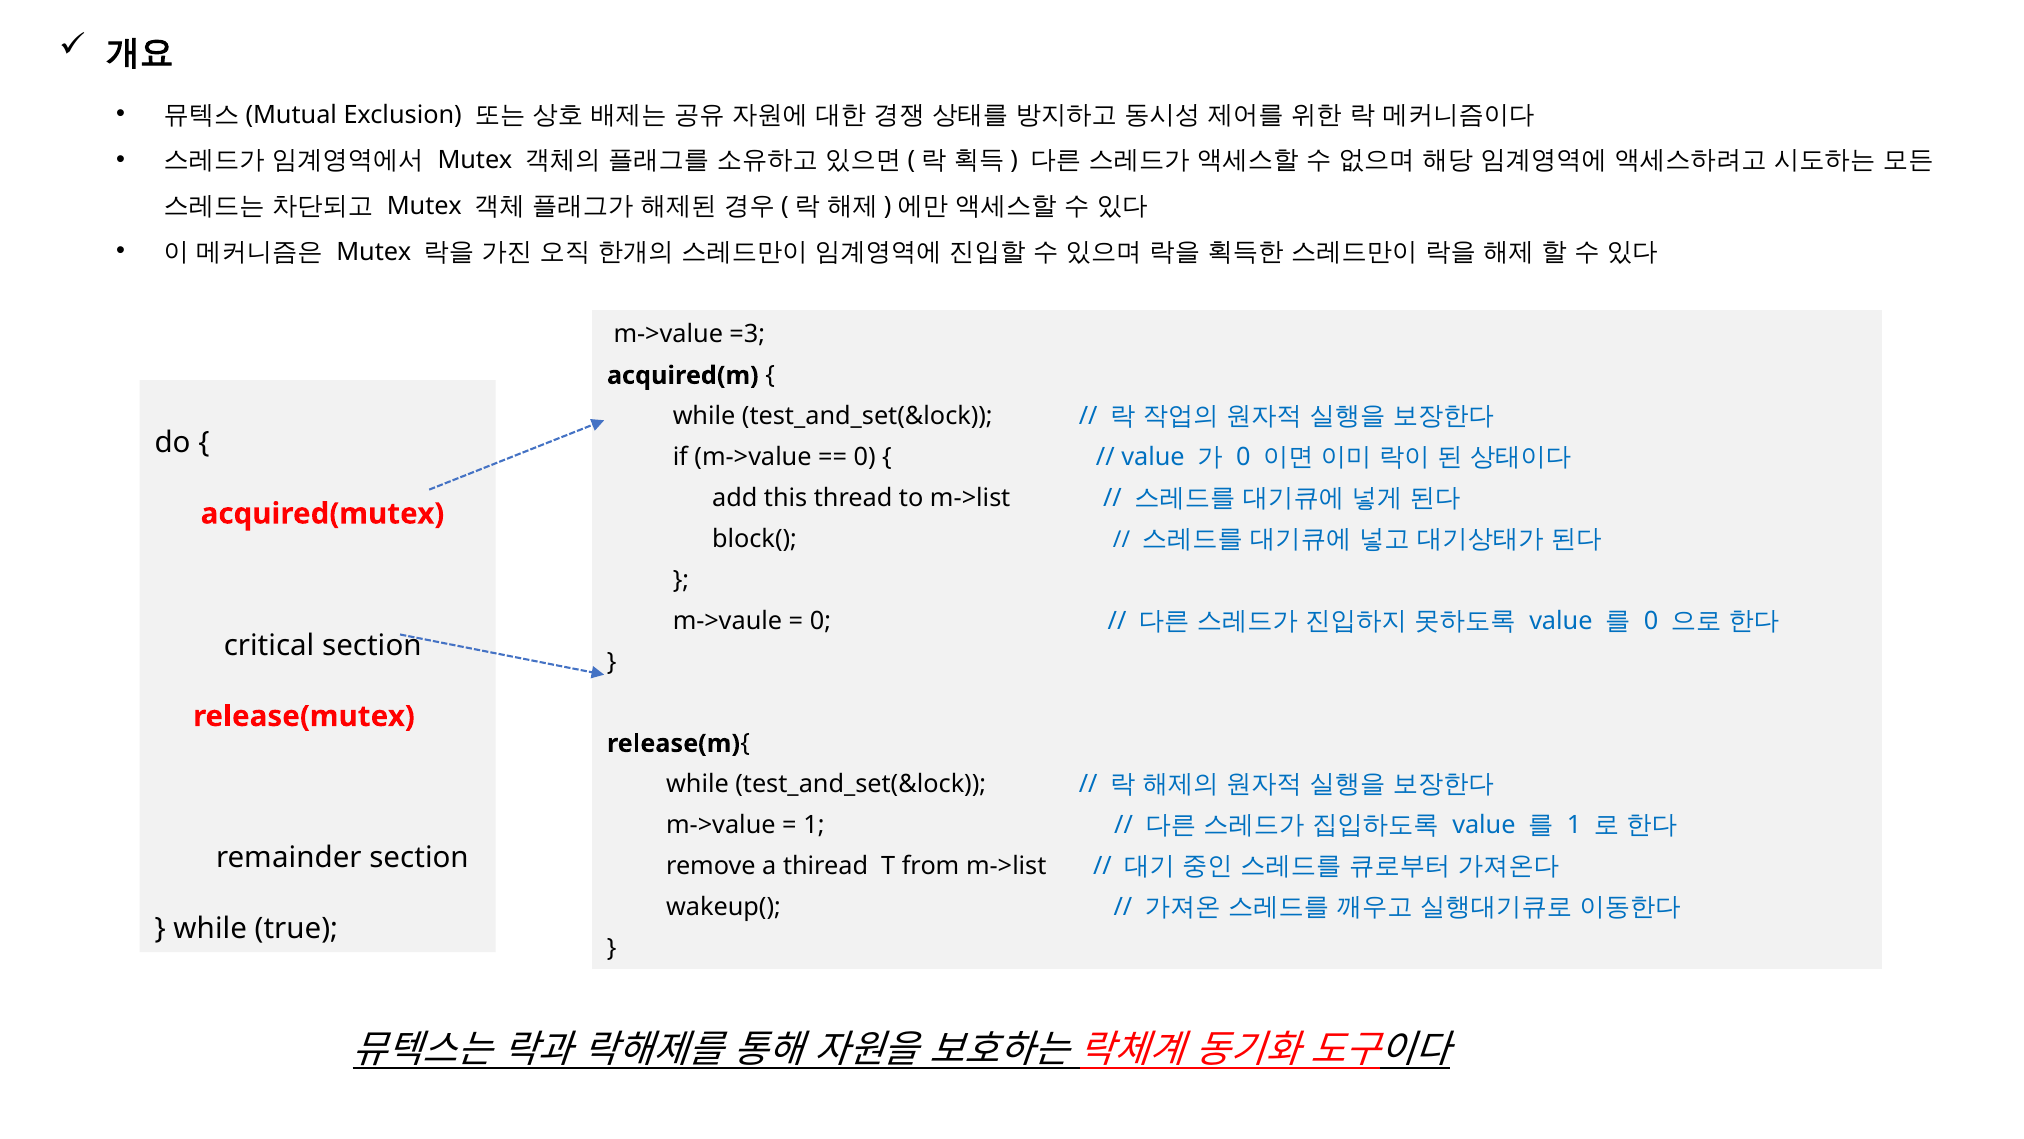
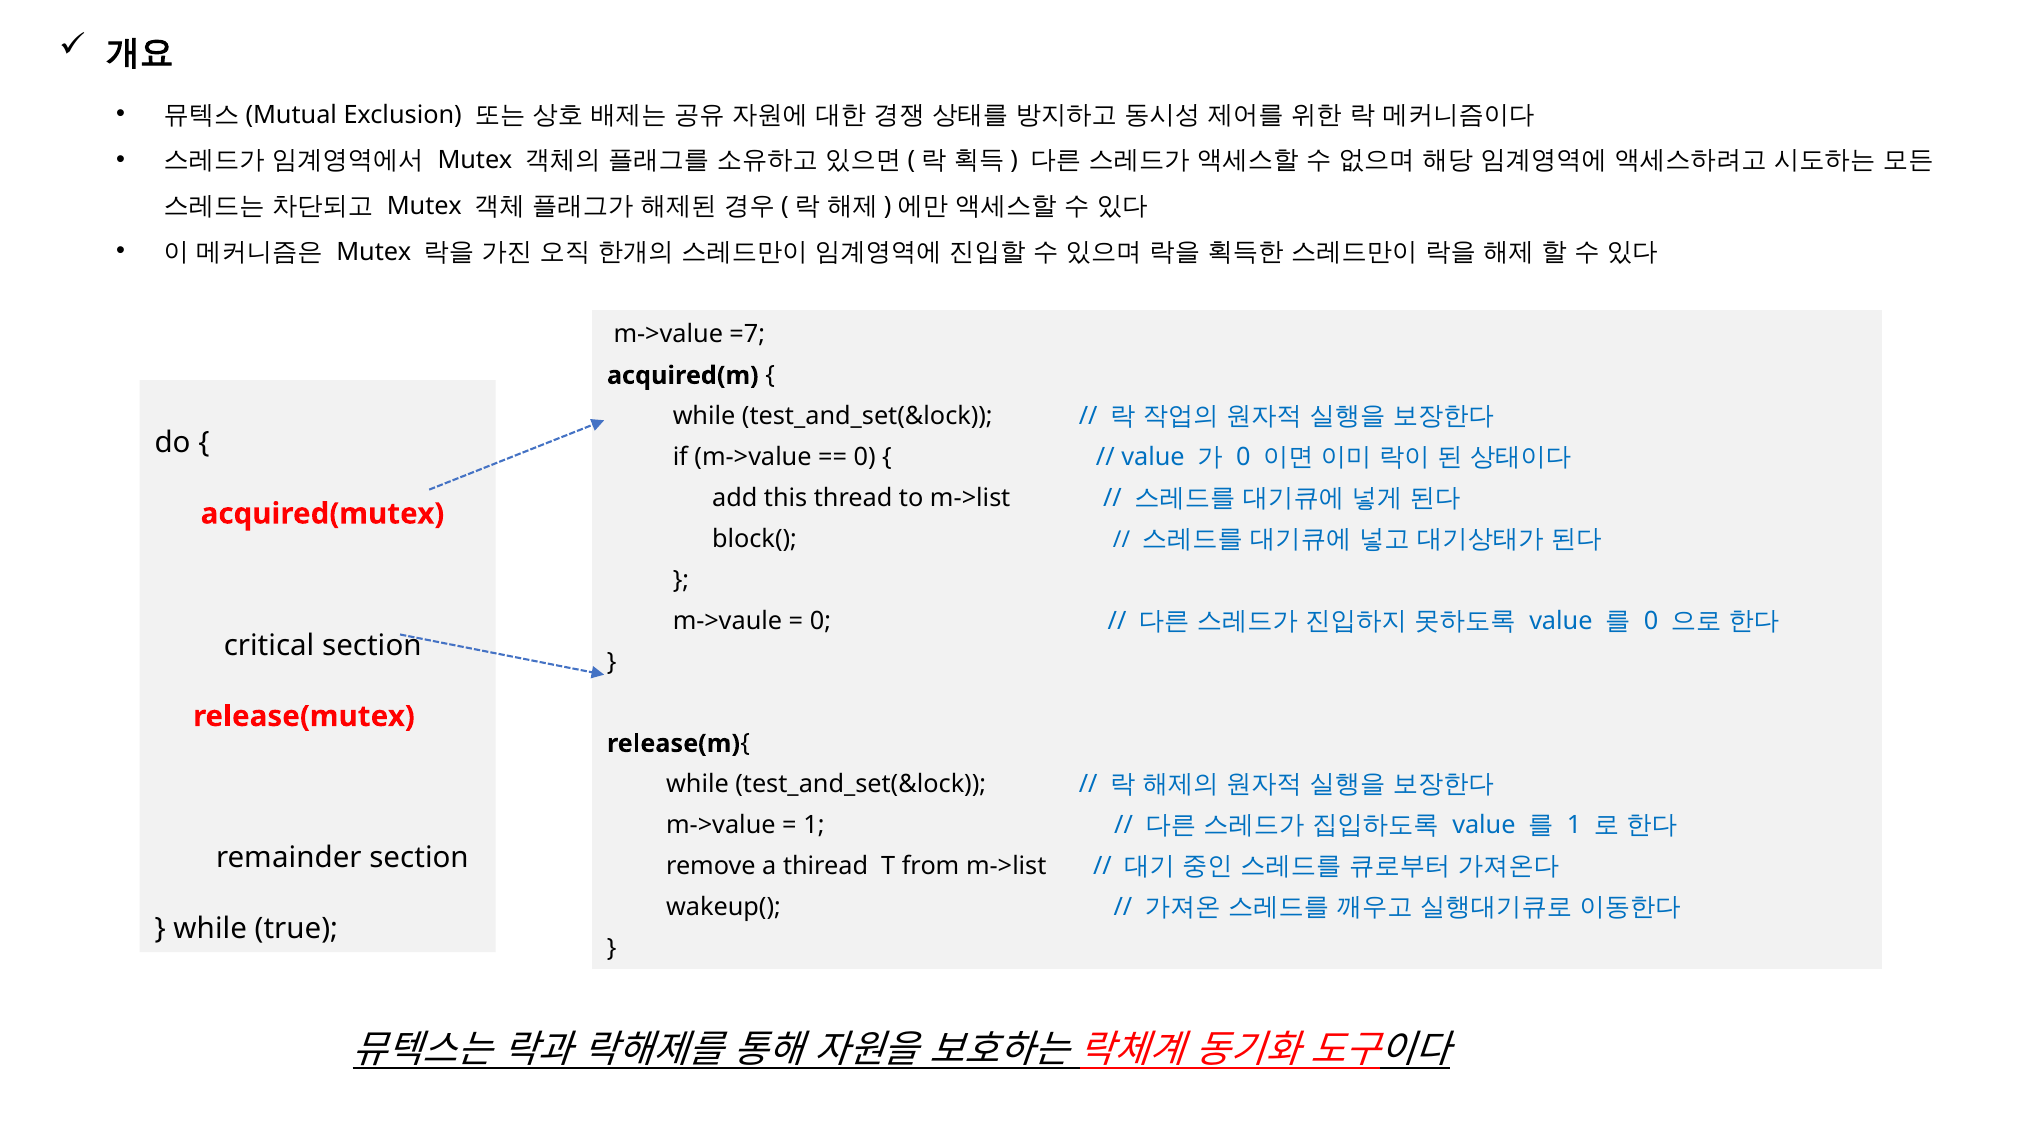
=3: =3 -> =7
